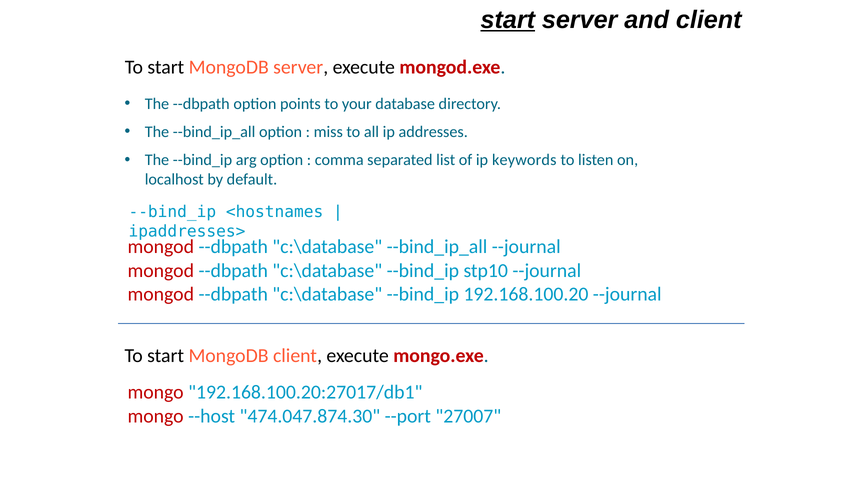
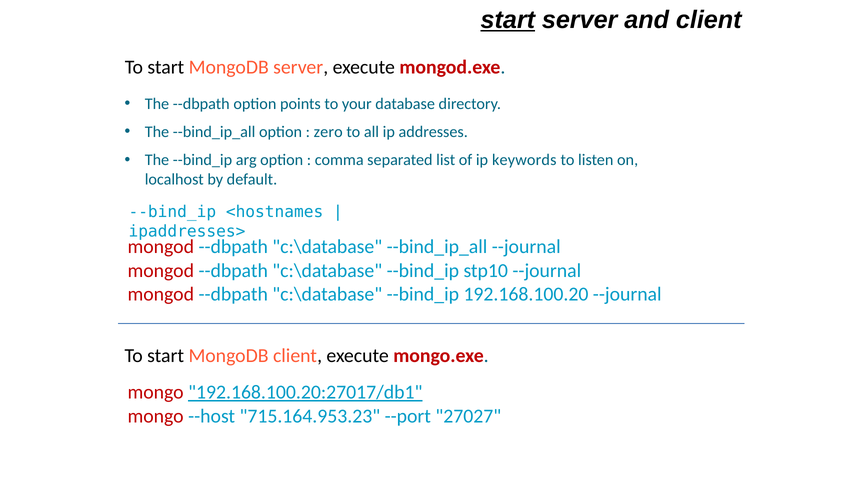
miss: miss -> zero
192.168.100.20:27017/db1 underline: none -> present
474.047.874.30: 474.047.874.30 -> 715.164.953.23
27007: 27007 -> 27027
